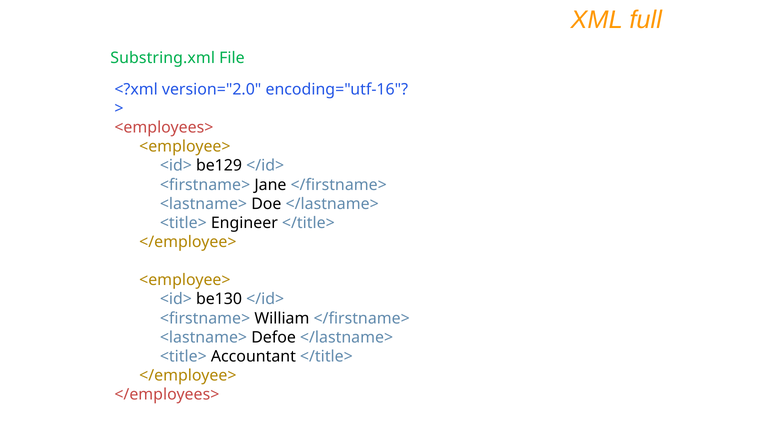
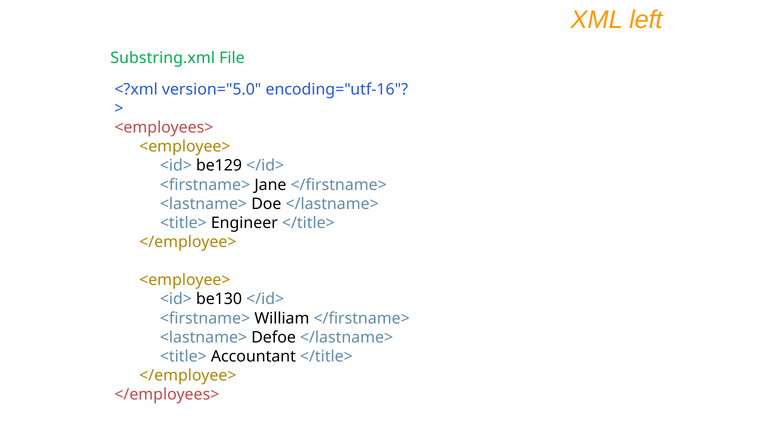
full: full -> left
version="2.0: version="2.0 -> version="5.0
